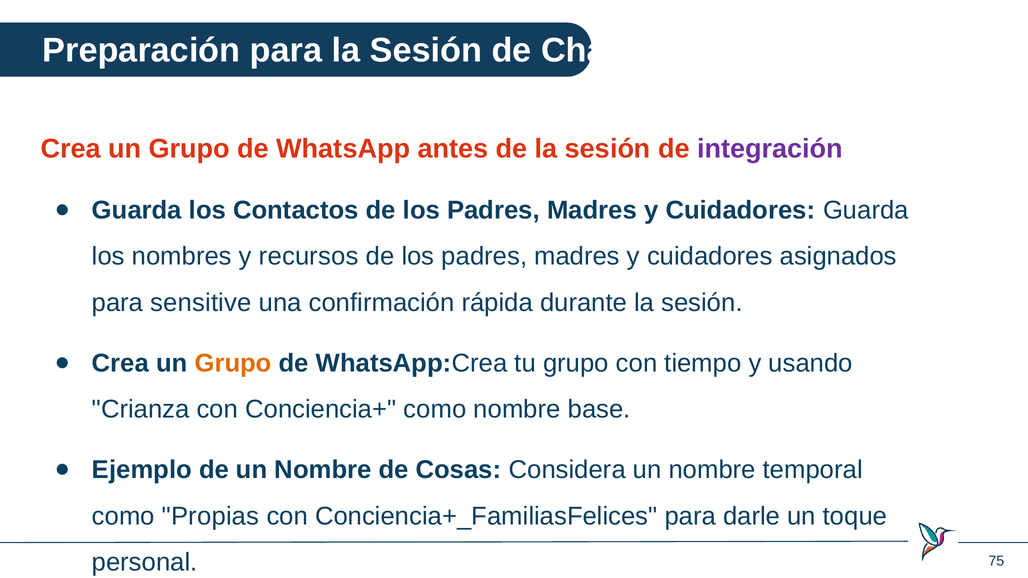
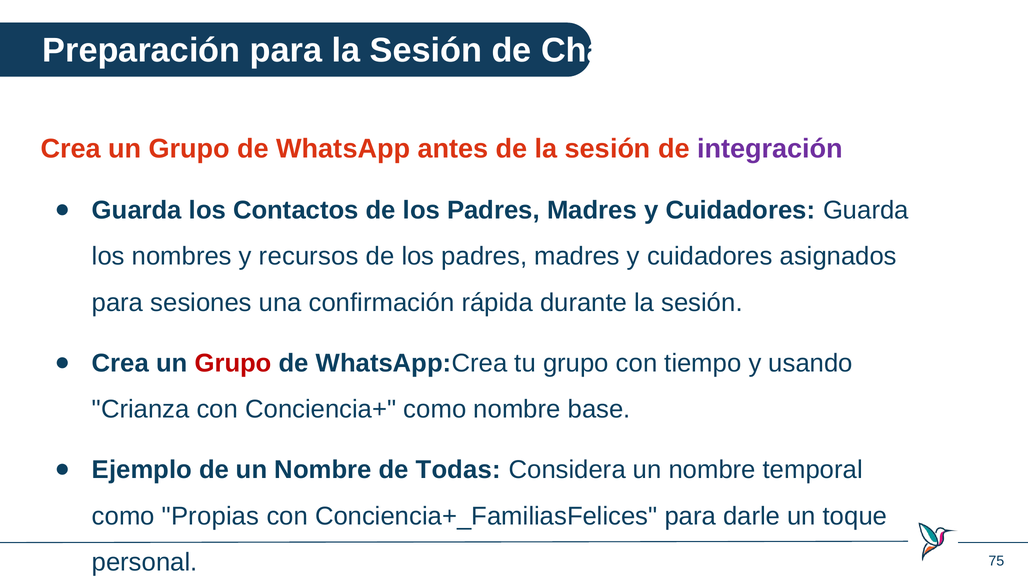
sensitive: sensitive -> sesiones
Grupo at (233, 363) colour: orange -> red
Cosas: Cosas -> Todas
